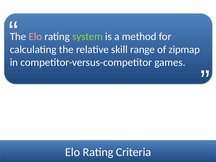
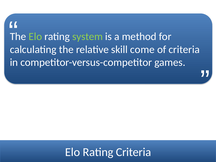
Elo at (35, 36) colour: pink -> light green
range: range -> come
of zipmap: zipmap -> criteria
